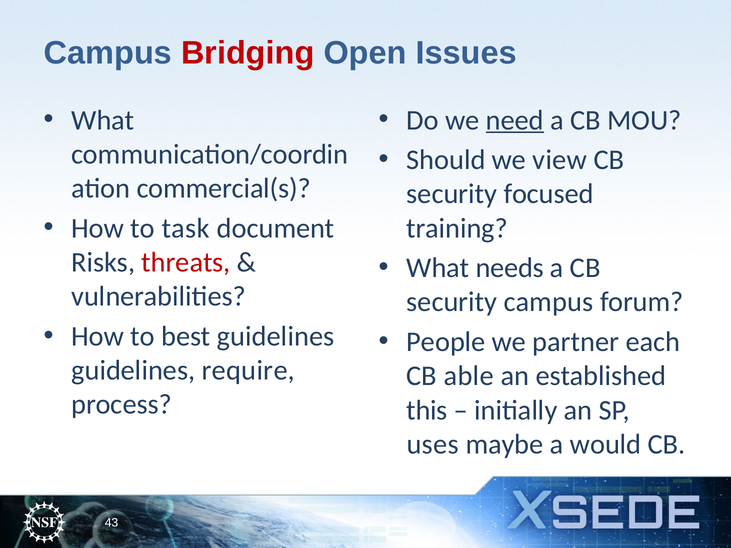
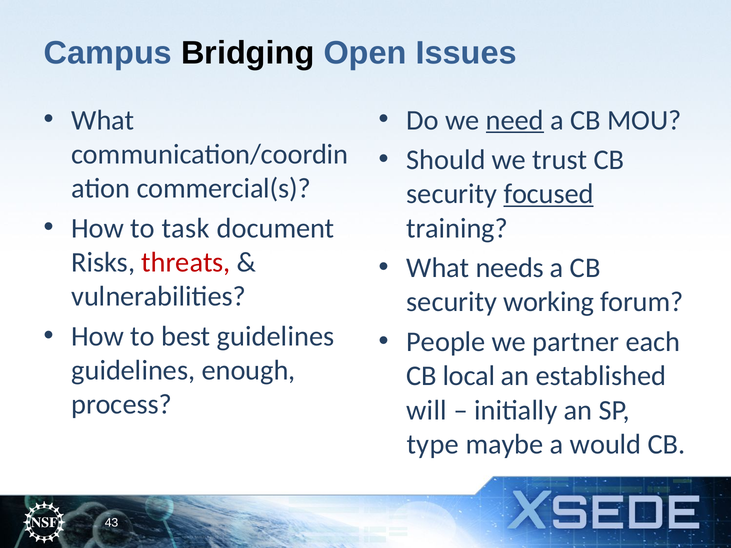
Bridging colour: red -> black
view: view -> trust
focused underline: none -> present
security campus: campus -> working
require: require -> enough
able: able -> local
this: this -> will
uses: uses -> type
